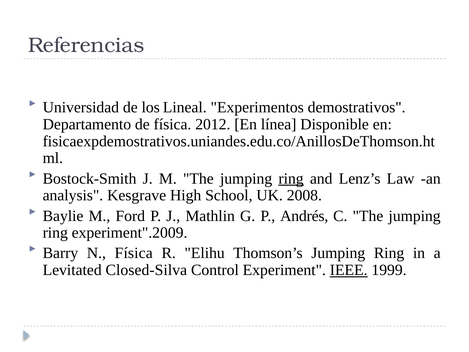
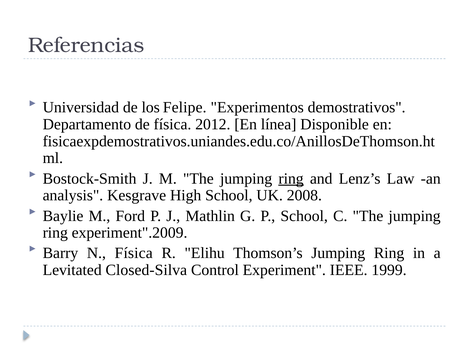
Lineal: Lineal -> Felipe
P Andrés: Andrés -> School
IEEE underline: present -> none
